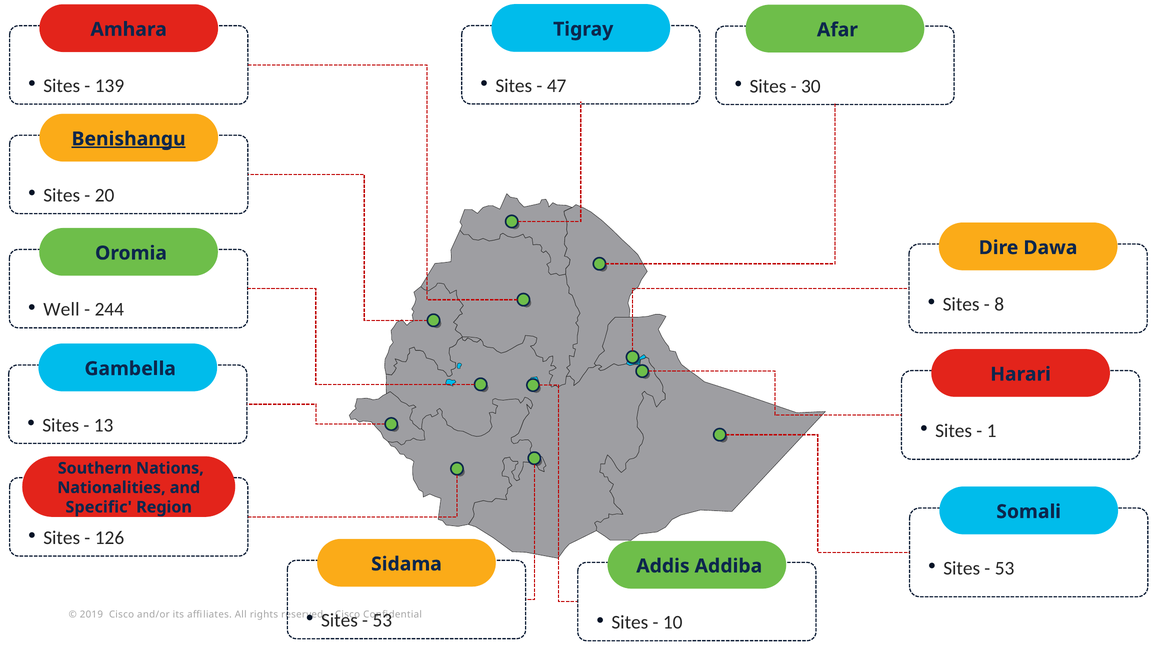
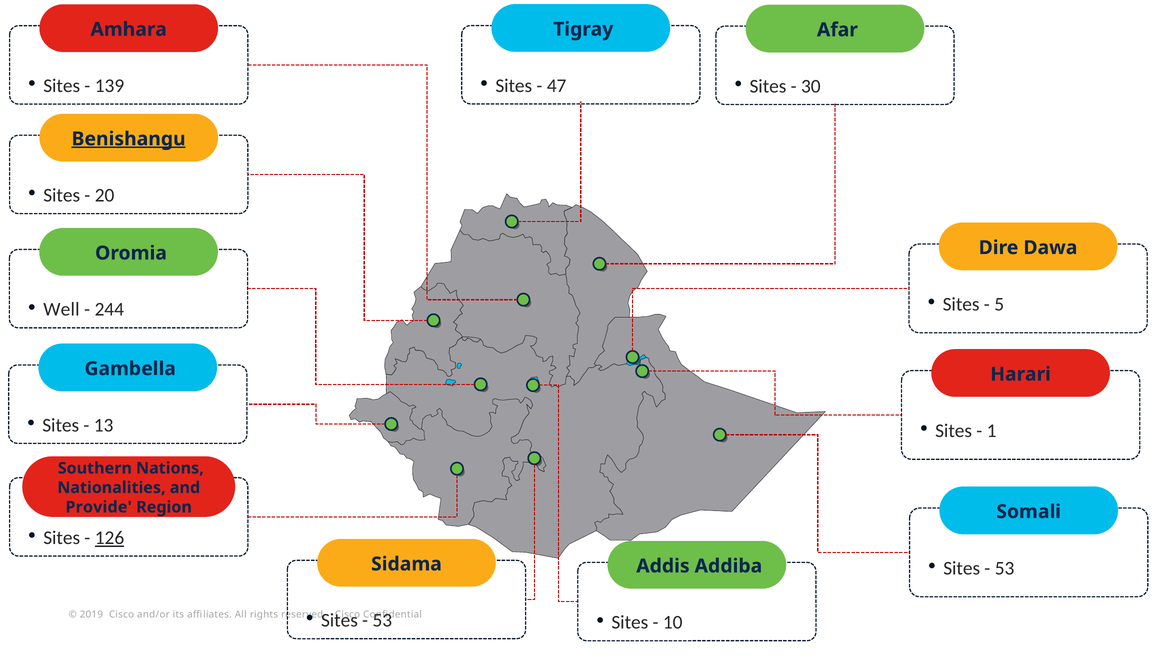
8: 8 -> 5
Specific: Specific -> Provide
126 underline: none -> present
